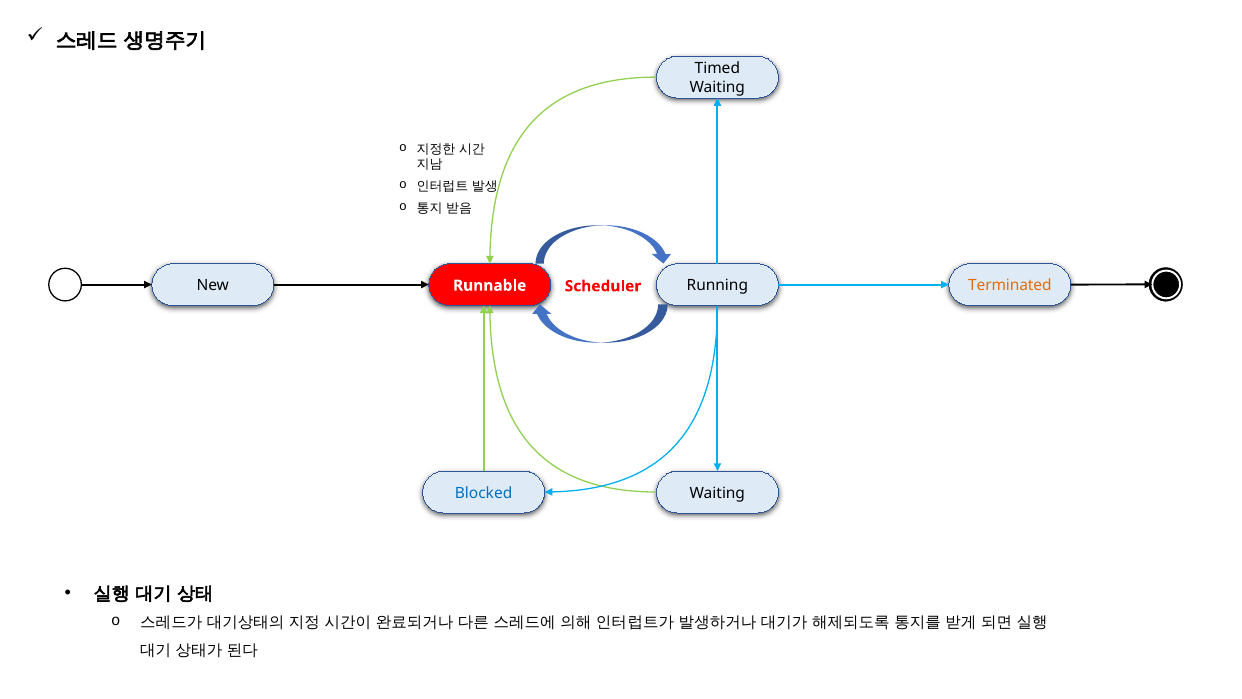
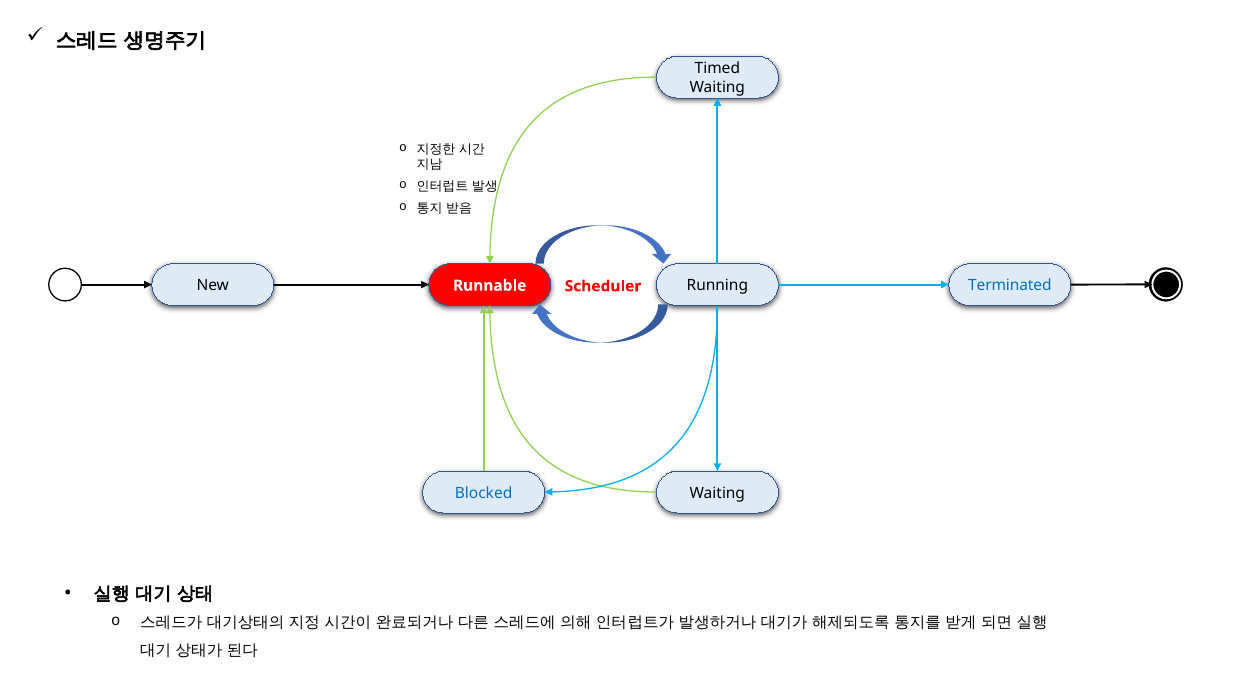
Terminated colour: orange -> blue
